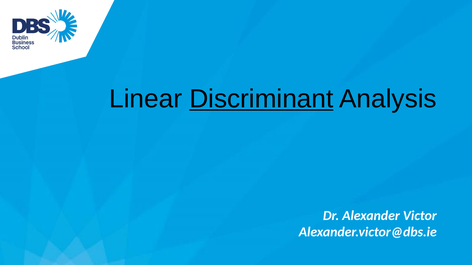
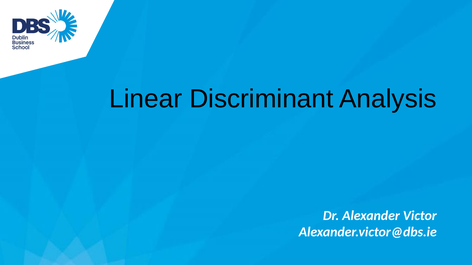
Discriminant underline: present -> none
